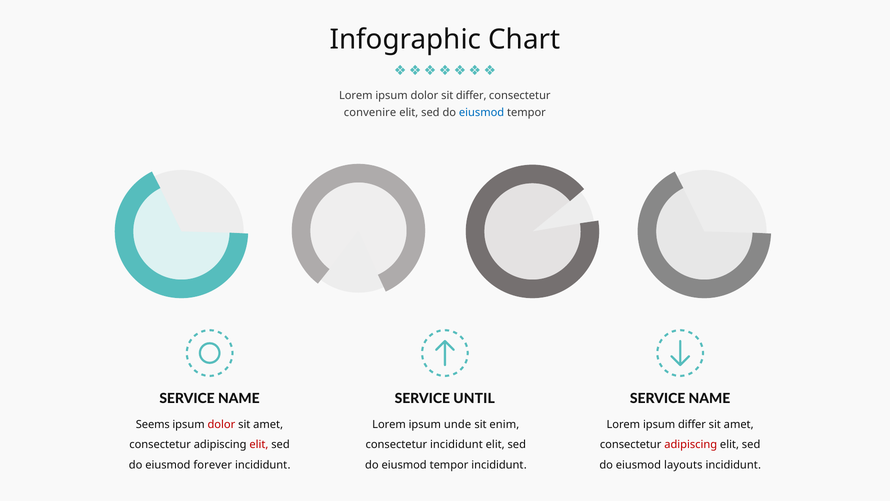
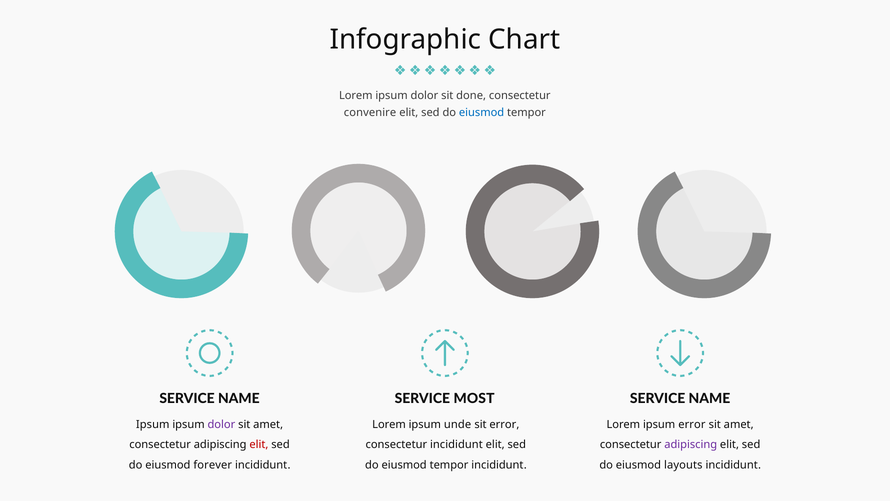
sit differ: differ -> done
UNTIL: UNTIL -> MOST
Seems at (153, 424): Seems -> Ipsum
dolor at (221, 424) colour: red -> purple
sit enim: enim -> error
ipsum differ: differ -> error
adipiscing at (691, 444) colour: red -> purple
